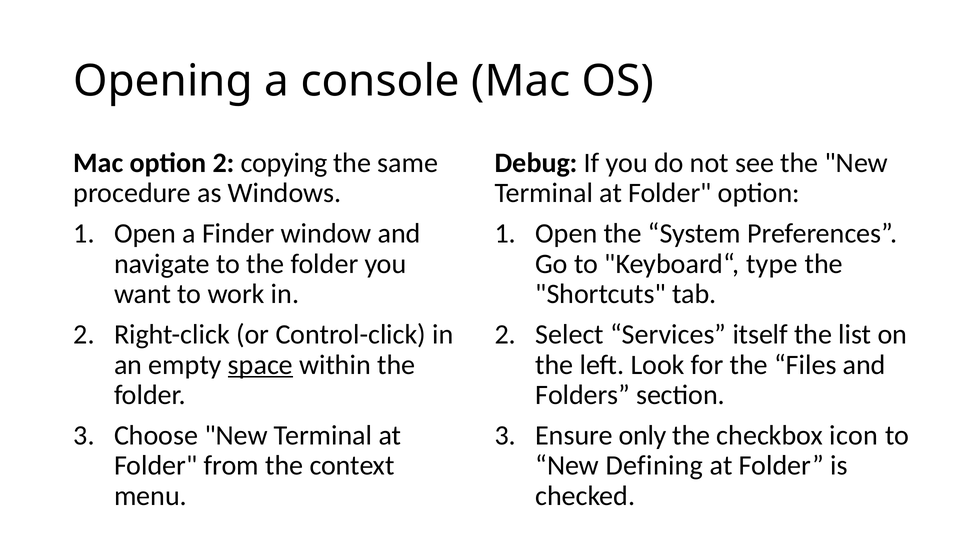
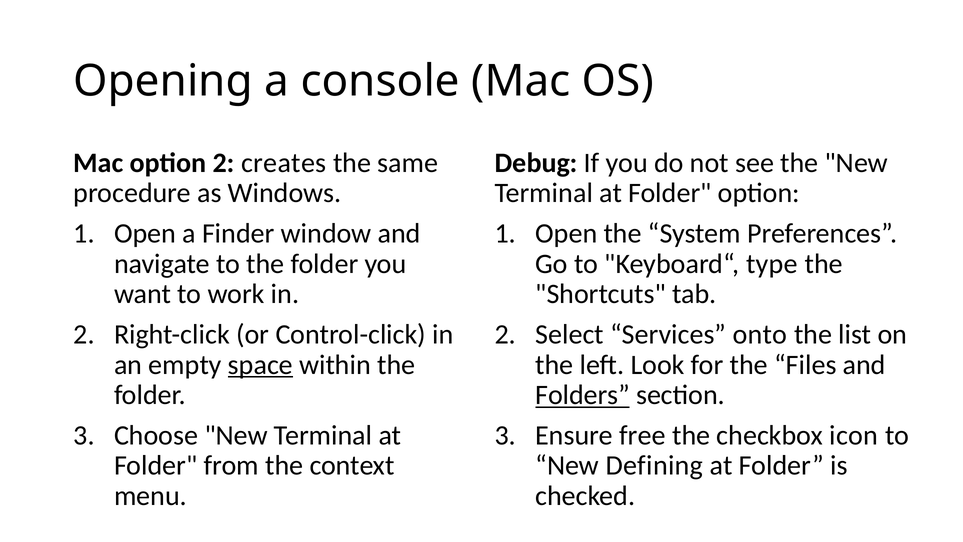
copying: copying -> creates
itself: itself -> onto
Folders underline: none -> present
only: only -> free
